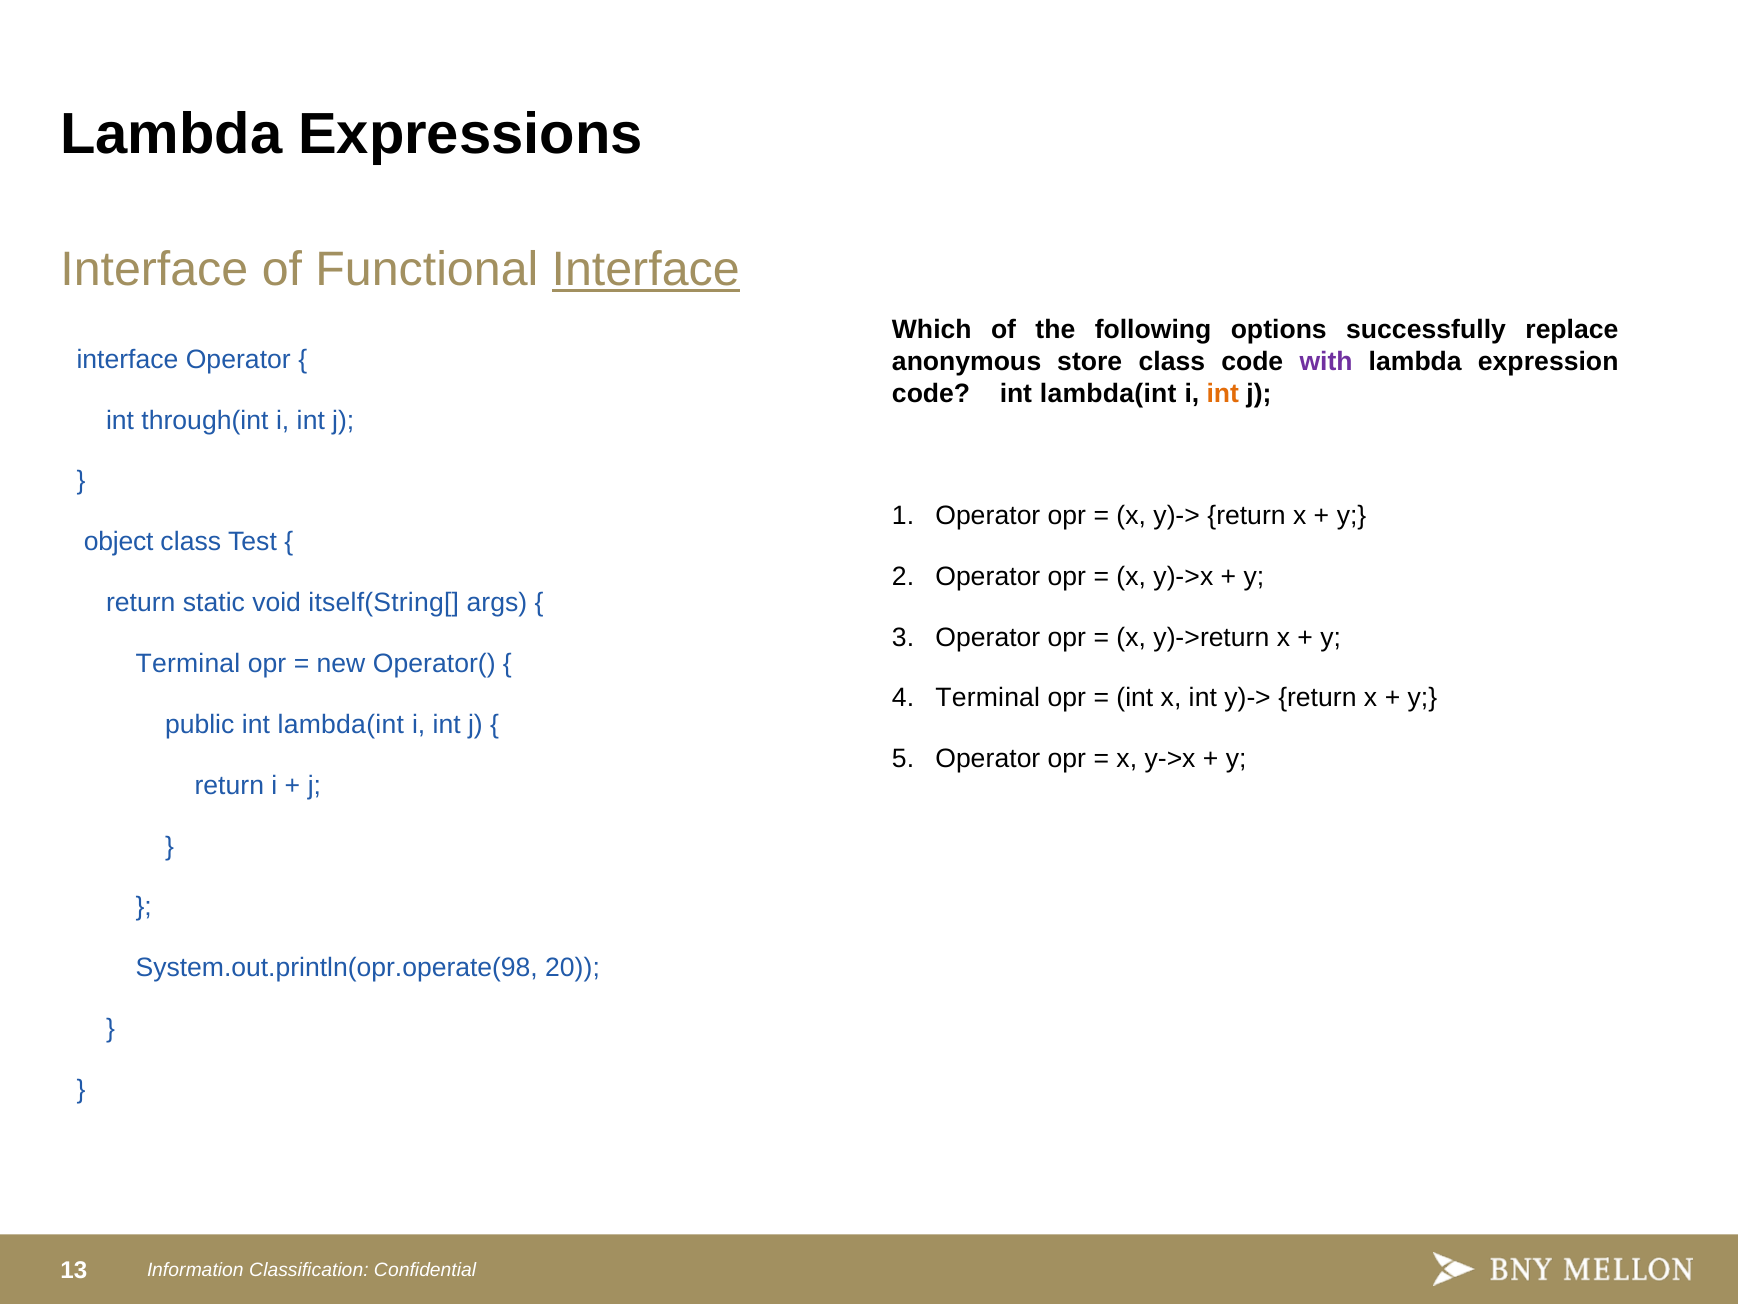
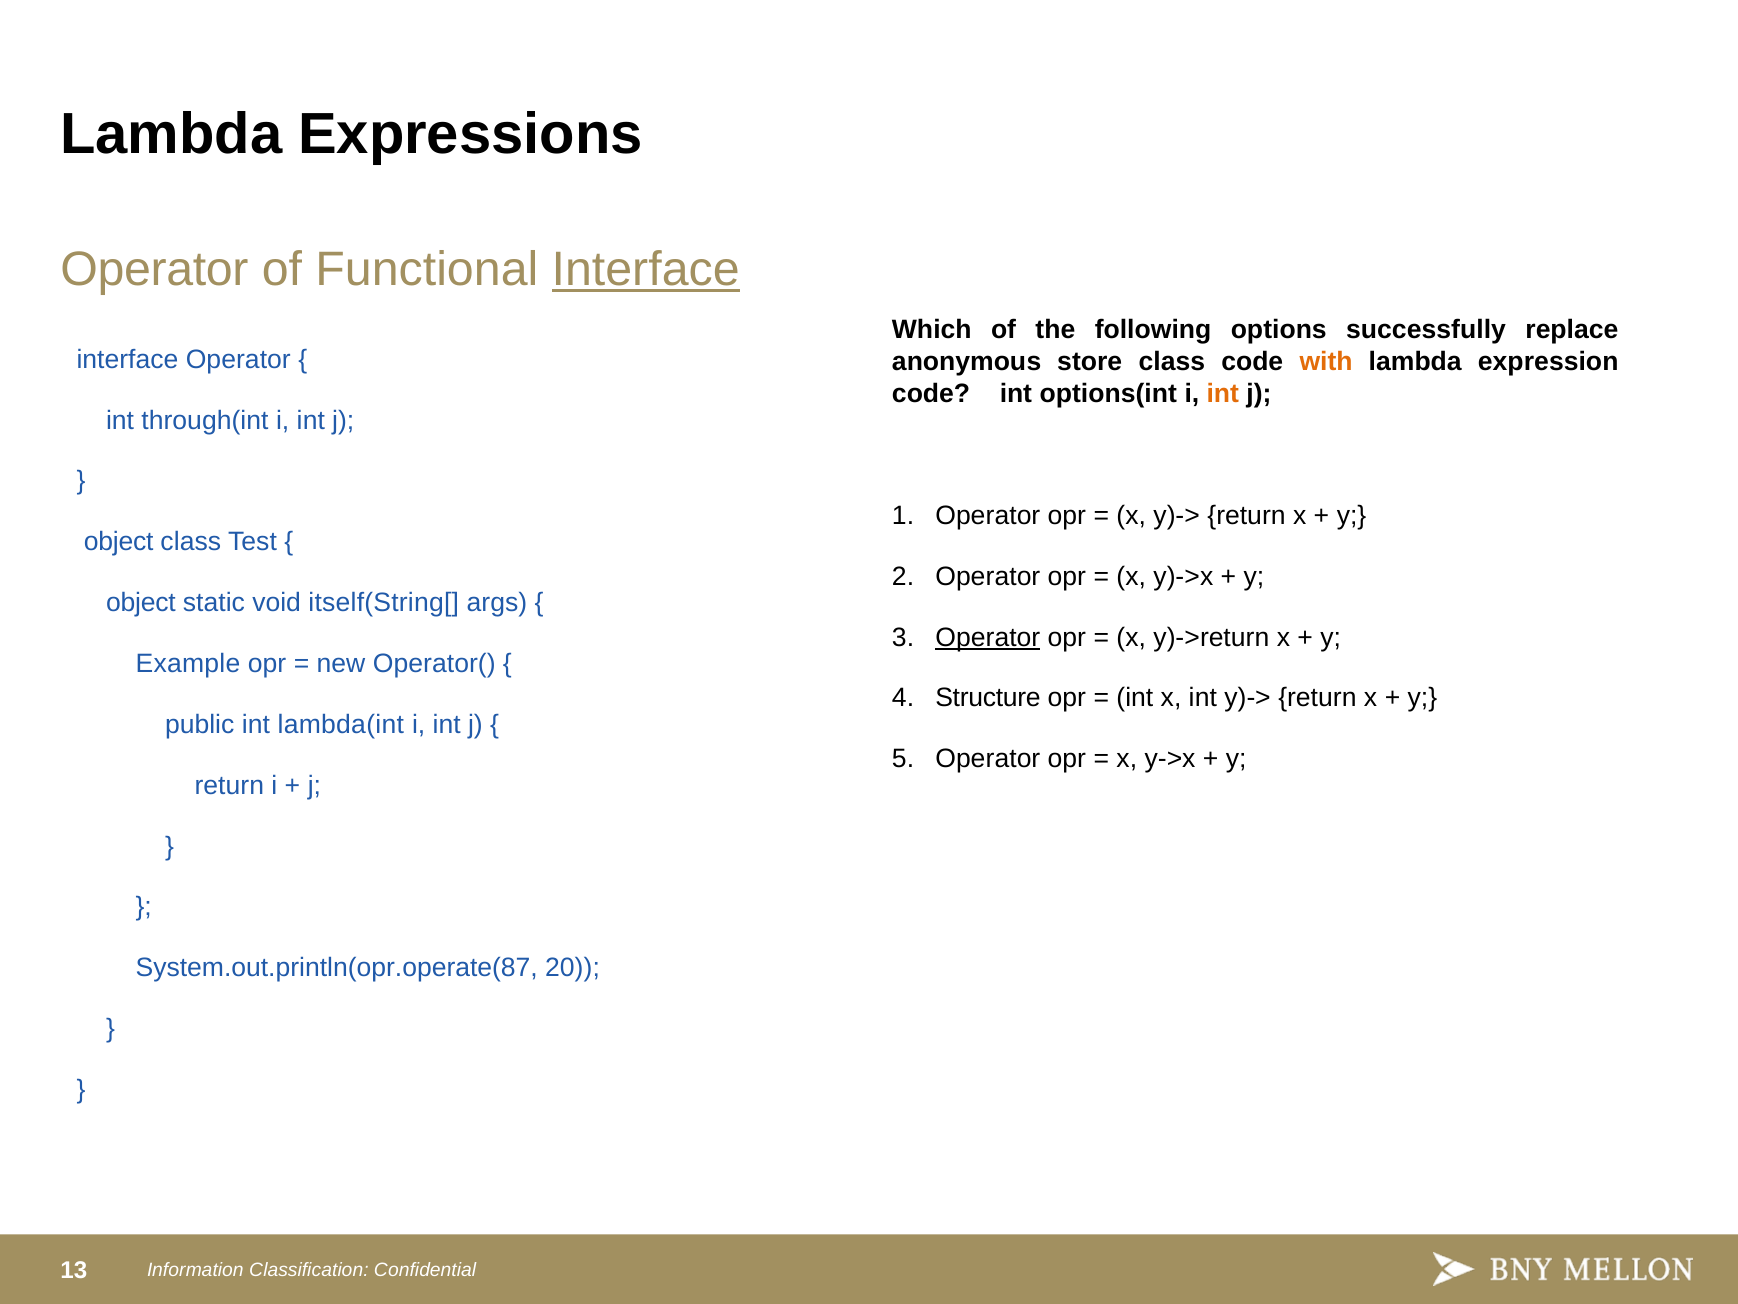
Interface at (154, 269): Interface -> Operator
with colour: purple -> orange
code int lambda(int: lambda(int -> options(int
return at (141, 603): return -> object
Operator at (988, 637) underline: none -> present
Terminal at (188, 664): Terminal -> Example
Terminal at (988, 698): Terminal -> Structure
System.out.println(opr.operate(98: System.out.println(opr.operate(98 -> System.out.println(opr.operate(87
